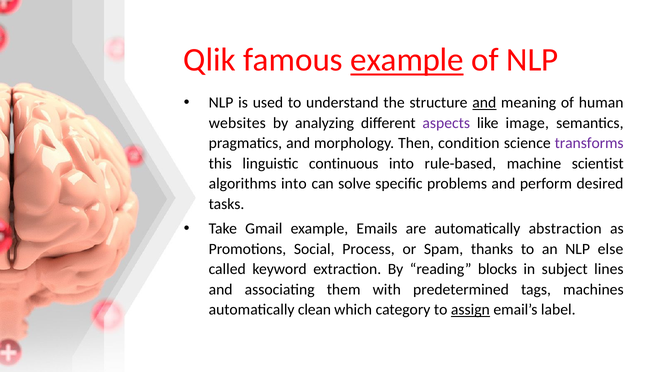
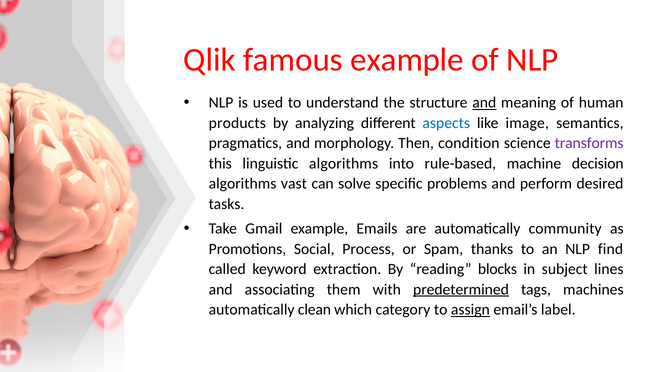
example at (407, 60) underline: present -> none
websites: websites -> products
aspects colour: purple -> blue
linguistic continuous: continuous -> algorithms
scientist: scientist -> decision
algorithms into: into -> vast
abstraction: abstraction -> community
else: else -> find
predetermined underline: none -> present
